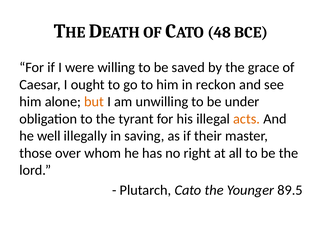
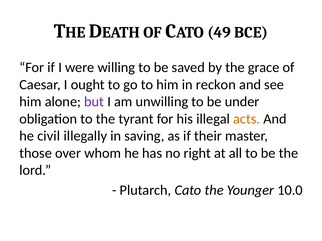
48: 48 -> 49
but colour: orange -> purple
well: well -> civil
89.5: 89.5 -> 10.0
